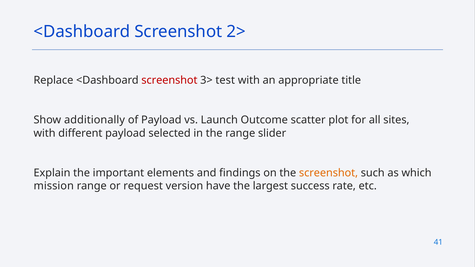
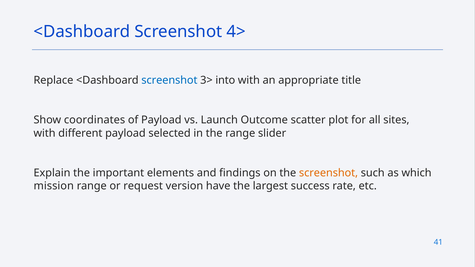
2>: 2> -> 4>
screenshot at (169, 80) colour: red -> blue
test: test -> into
additionally: additionally -> coordinates
